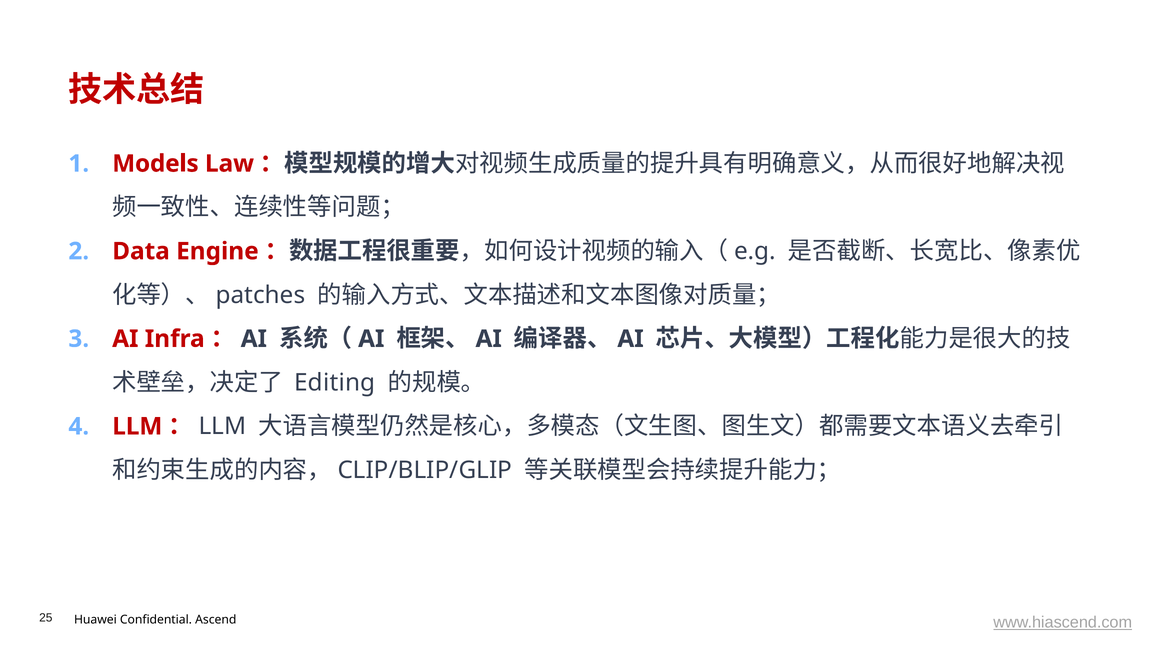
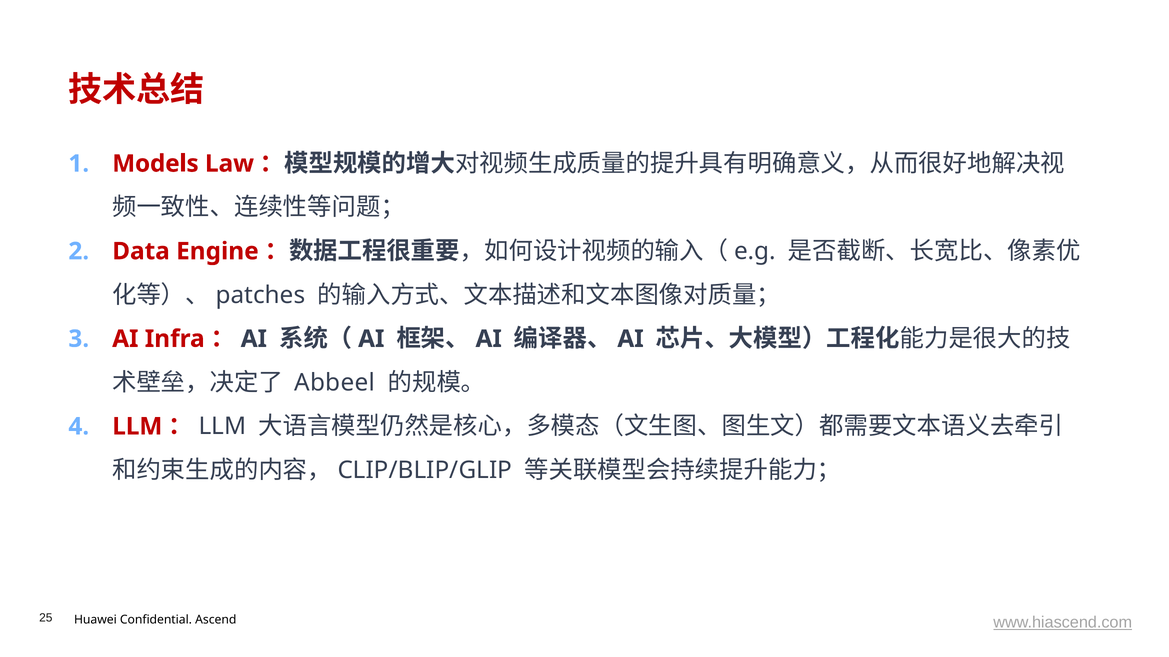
Editing: Editing -> Abbeel
